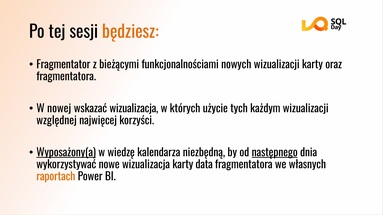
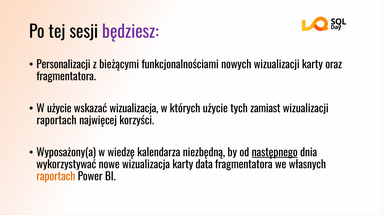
będziesz colour: orange -> purple
Fragmentator: Fragmentator -> Personalizacji
W nowej: nowej -> użycie
każdym: każdym -> zamiast
względnej at (57, 121): względnej -> raportach
Wyposażony(a underline: present -> none
